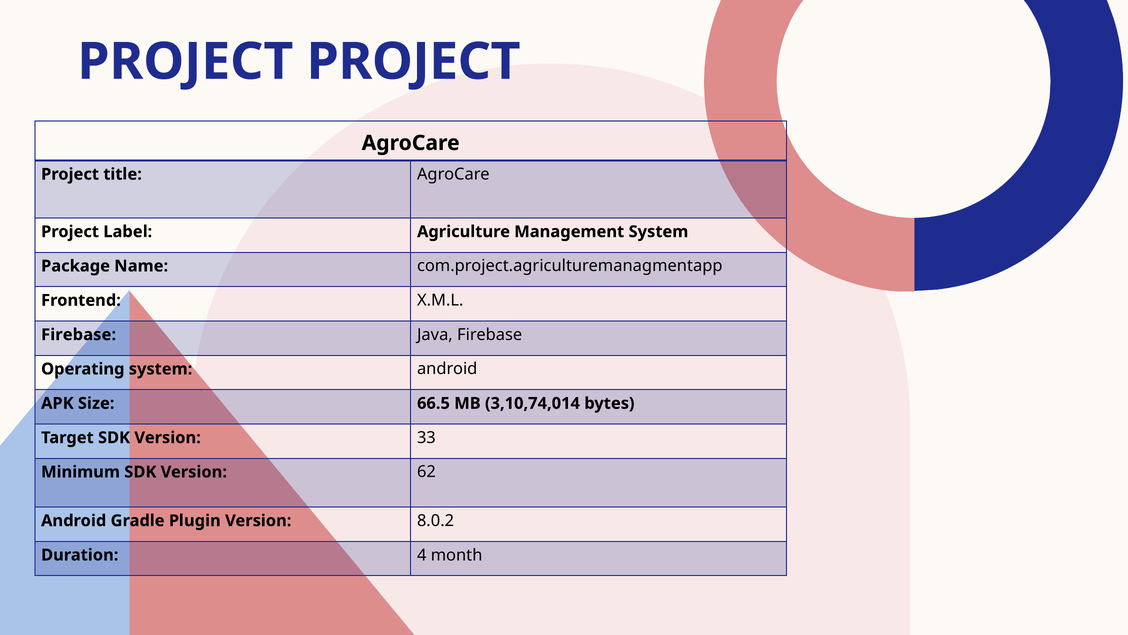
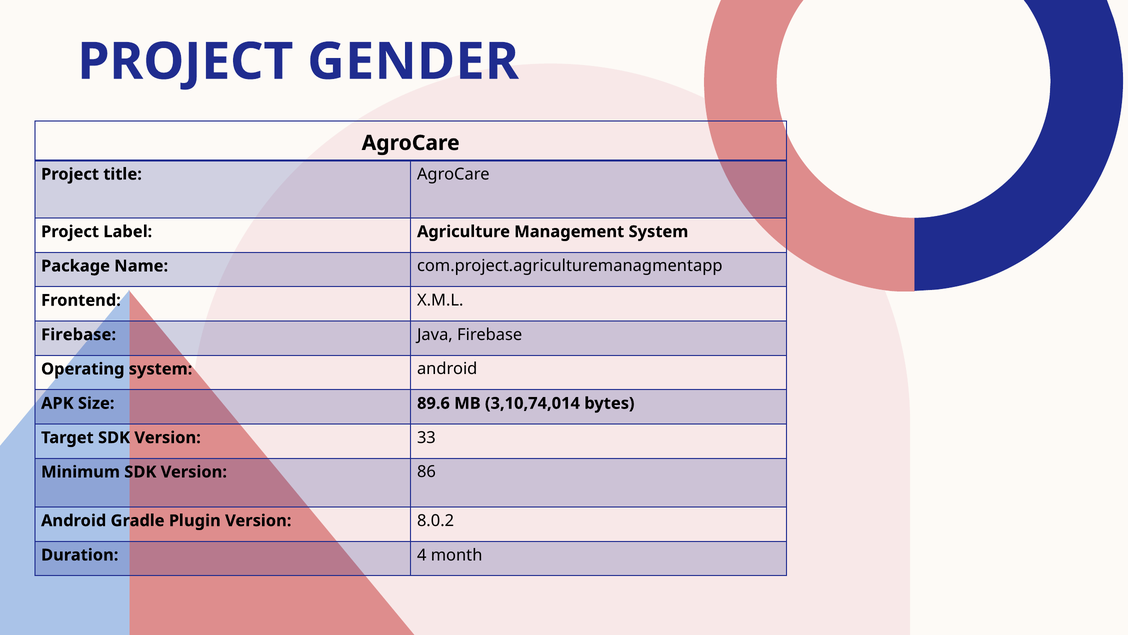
PROJECT PROJECT: PROJECT -> GENDER
66.5: 66.5 -> 89.6
62: 62 -> 86
